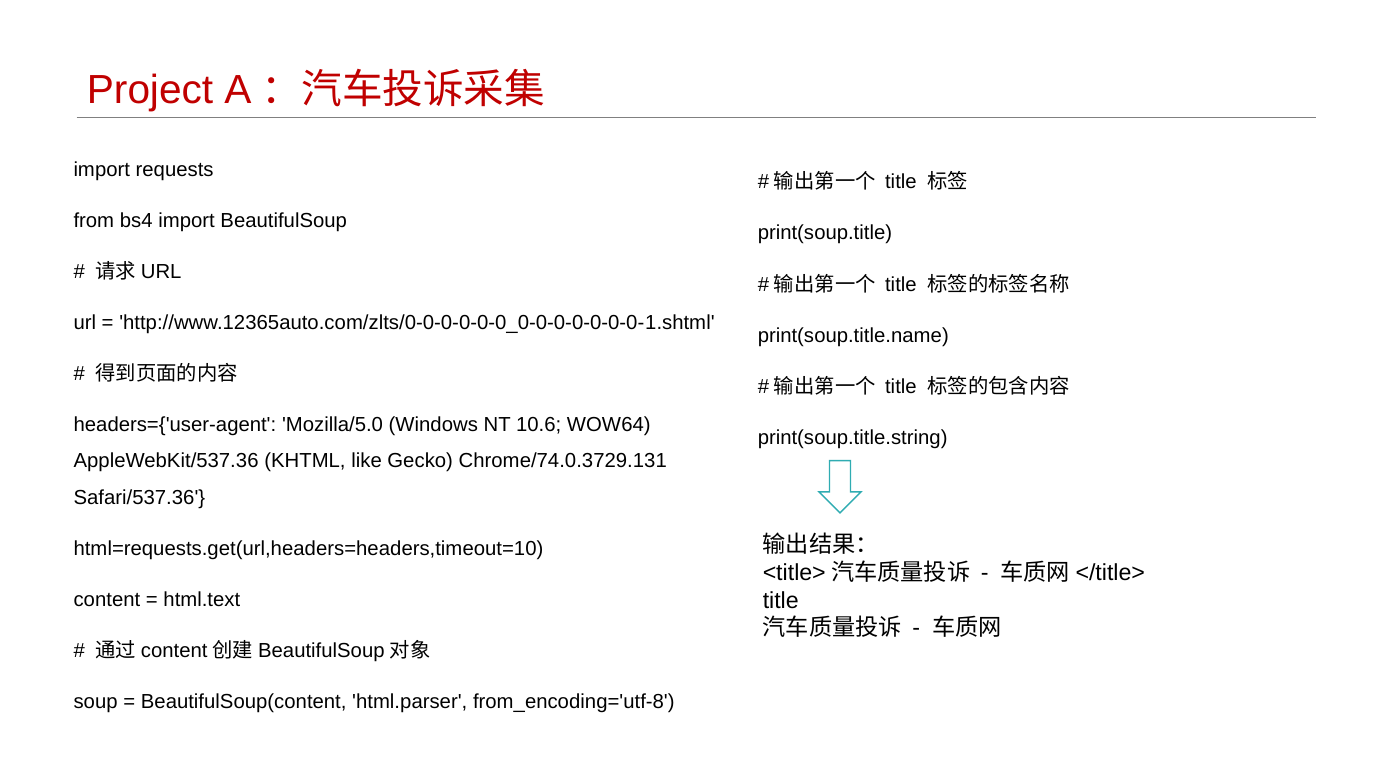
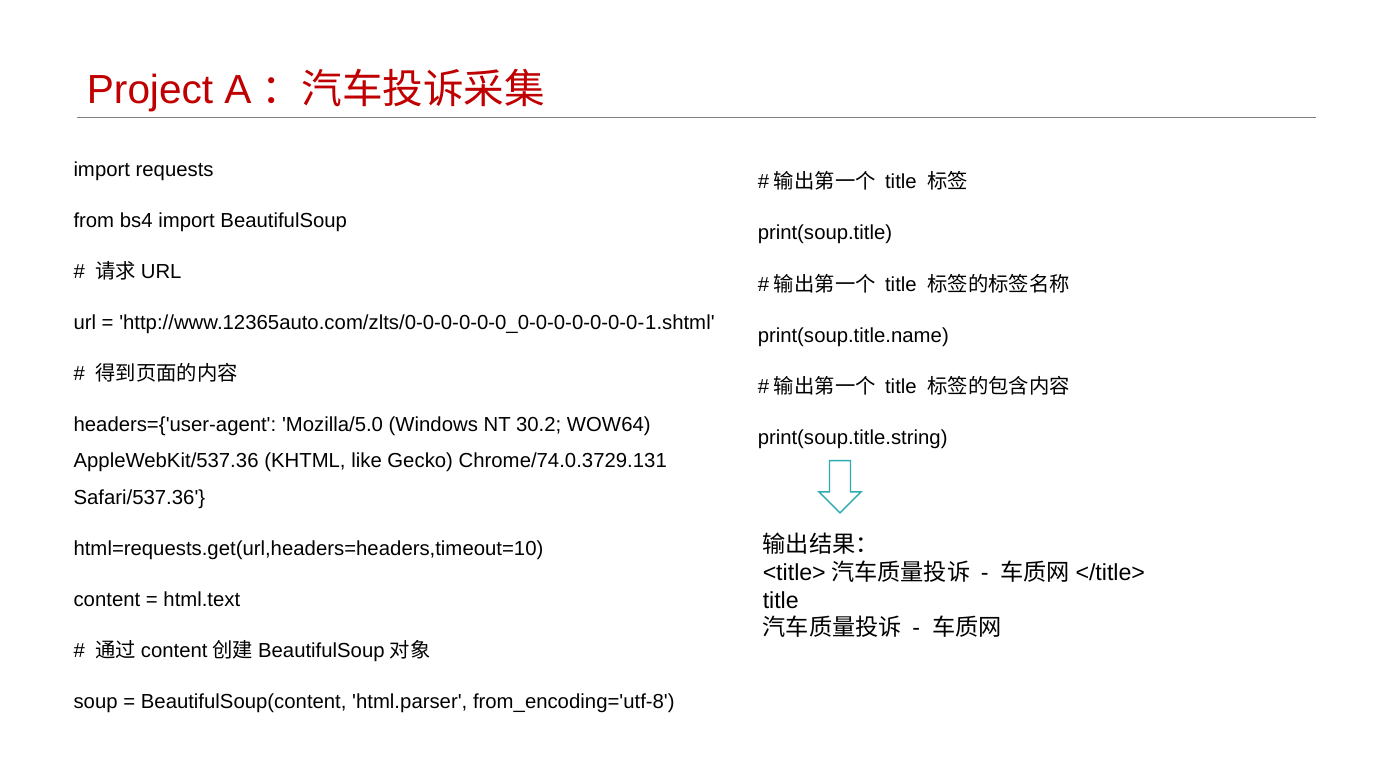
10.6: 10.6 -> 30.2
